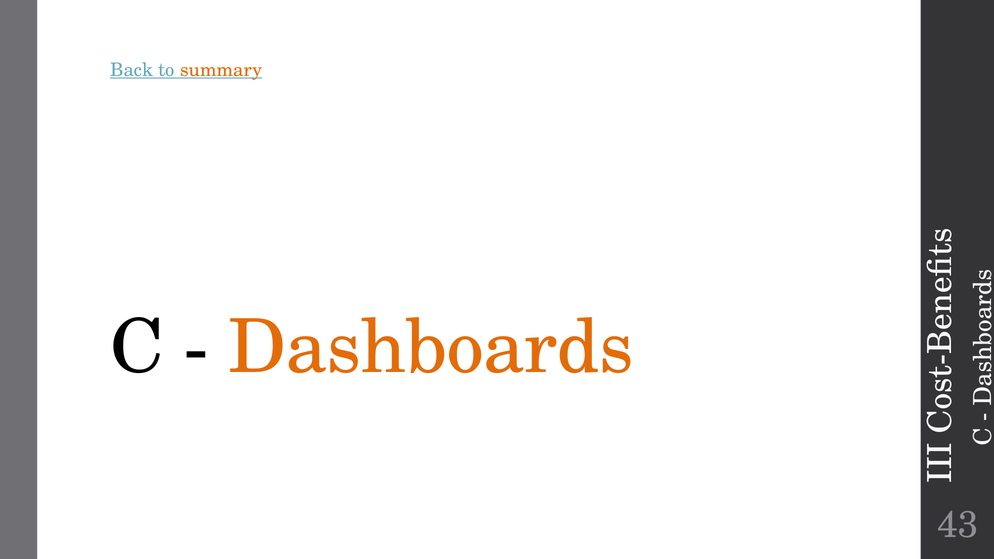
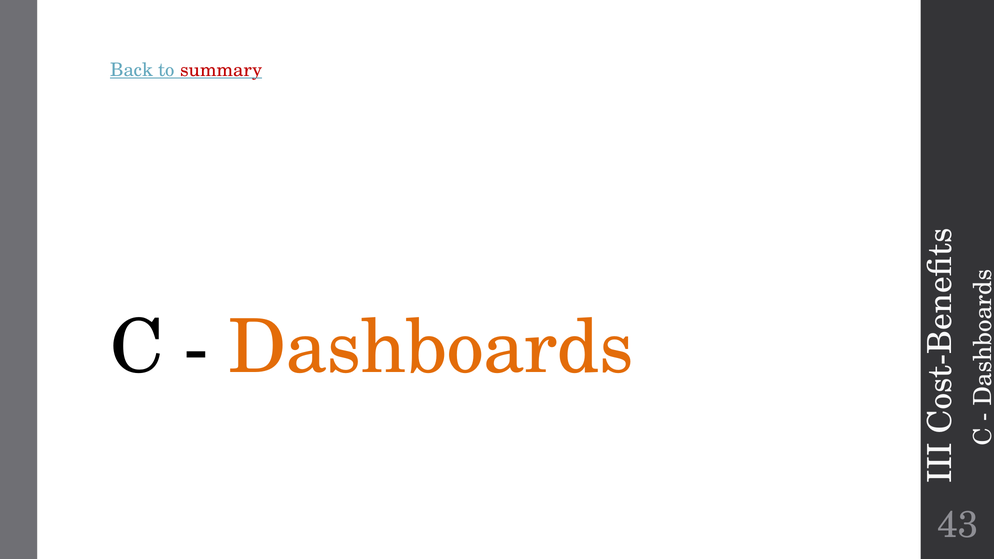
summary colour: orange -> red
